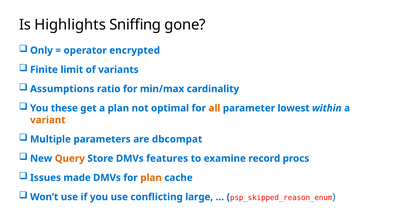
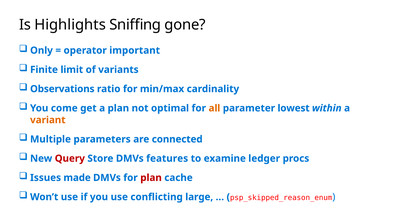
encrypted: encrypted -> important
Assumptions: Assumptions -> Observations
these: these -> come
dbcompat: dbcompat -> connected
Query colour: orange -> red
record: record -> ledger
plan at (151, 177) colour: orange -> red
